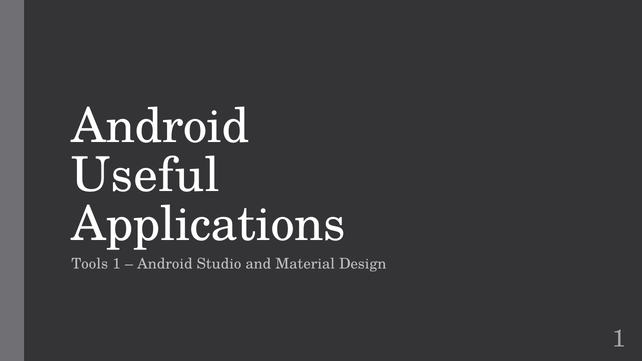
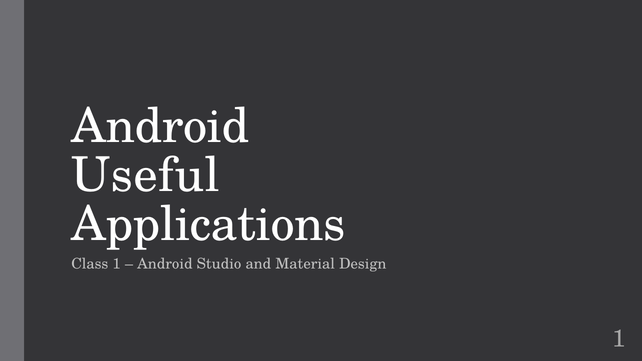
Tools: Tools -> Class
